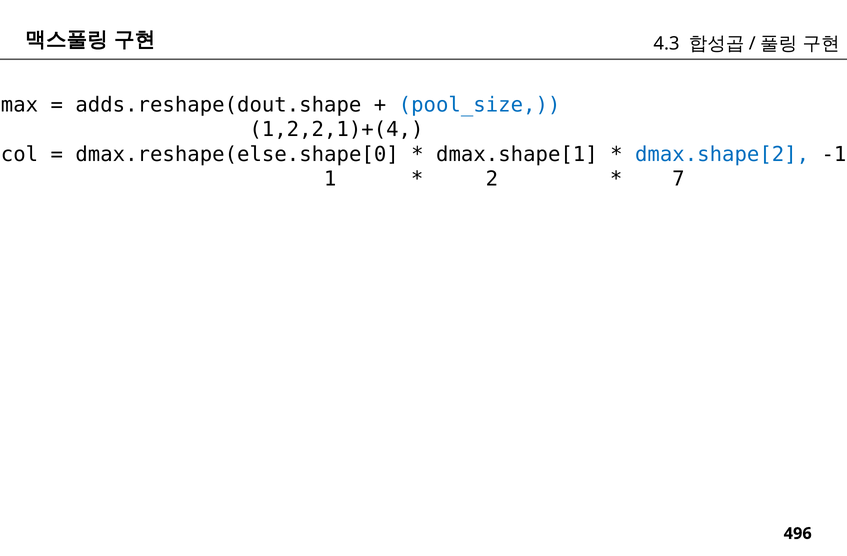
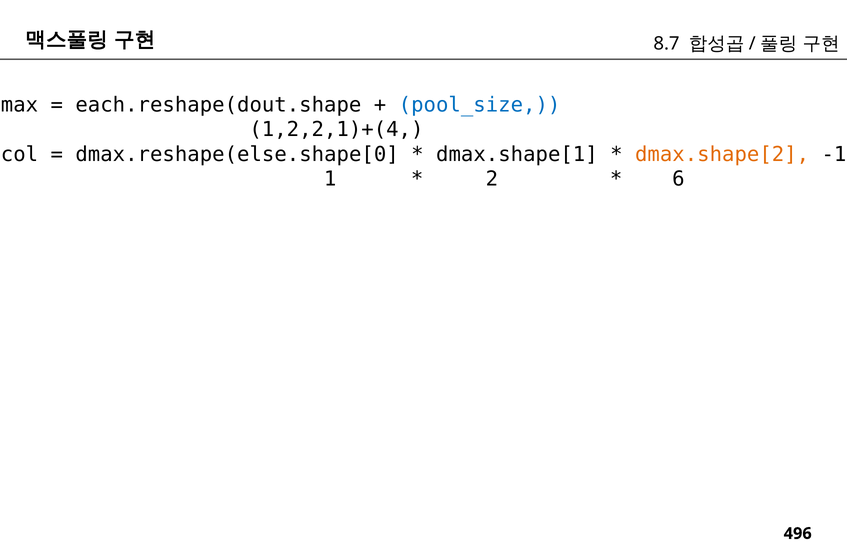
4.3: 4.3 -> 8.7
adds.reshape(dout.shape: adds.reshape(dout.shape -> each.reshape(dout.shape
dmax.shape[2 colour: blue -> orange
7: 7 -> 6
